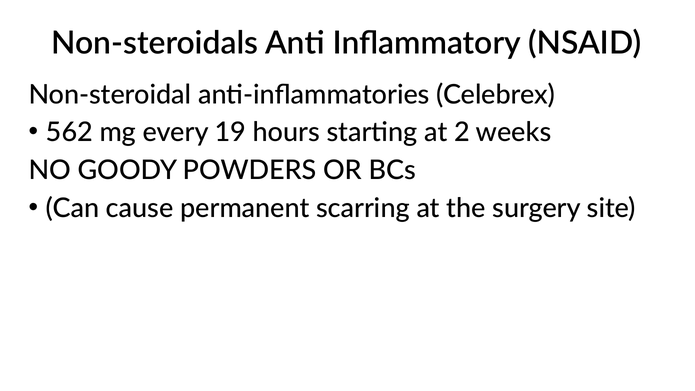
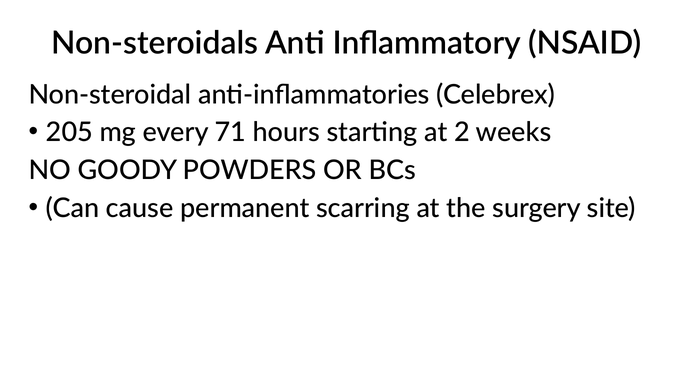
562: 562 -> 205
19: 19 -> 71
